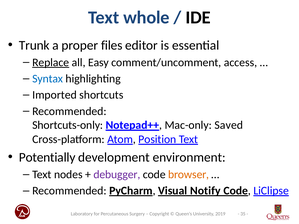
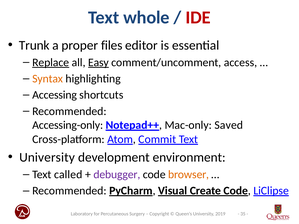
IDE colour: black -> red
Easy underline: none -> present
Syntax colour: blue -> orange
Imported: Imported -> Accessing
Shortcuts-only: Shortcuts-only -> Accessing-only
Position: Position -> Commit
Potentially at (47, 157): Potentially -> University
nodes: nodes -> called
Notify: Notify -> Create
